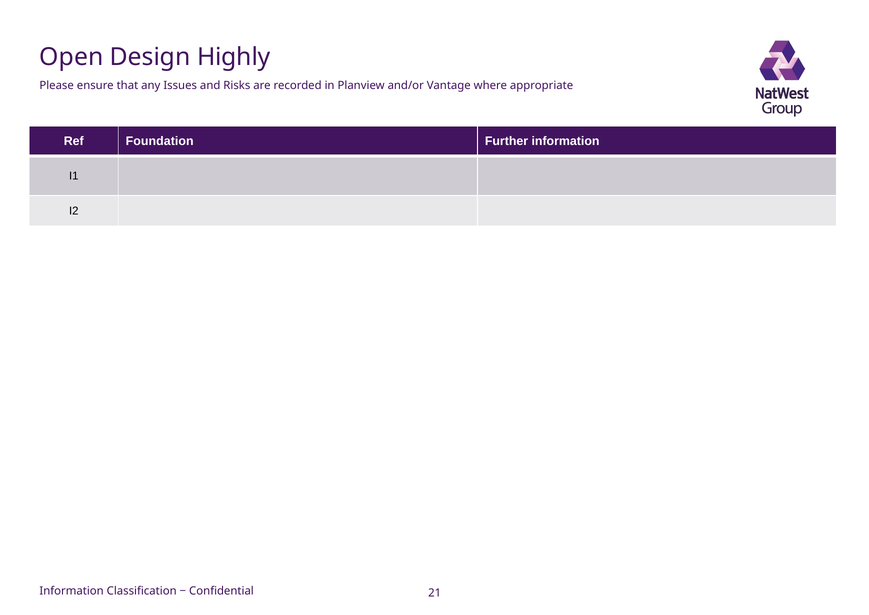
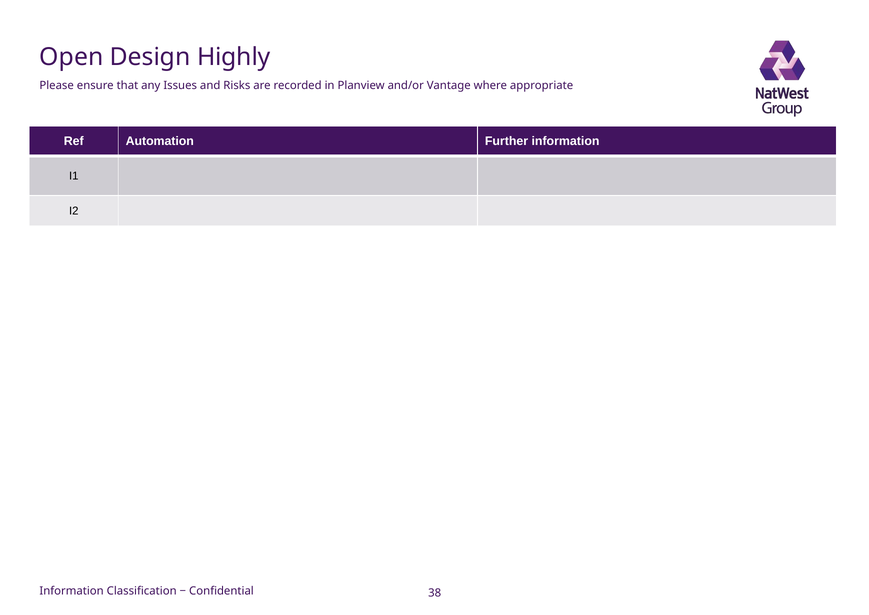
Foundation: Foundation -> Automation
21: 21 -> 38
